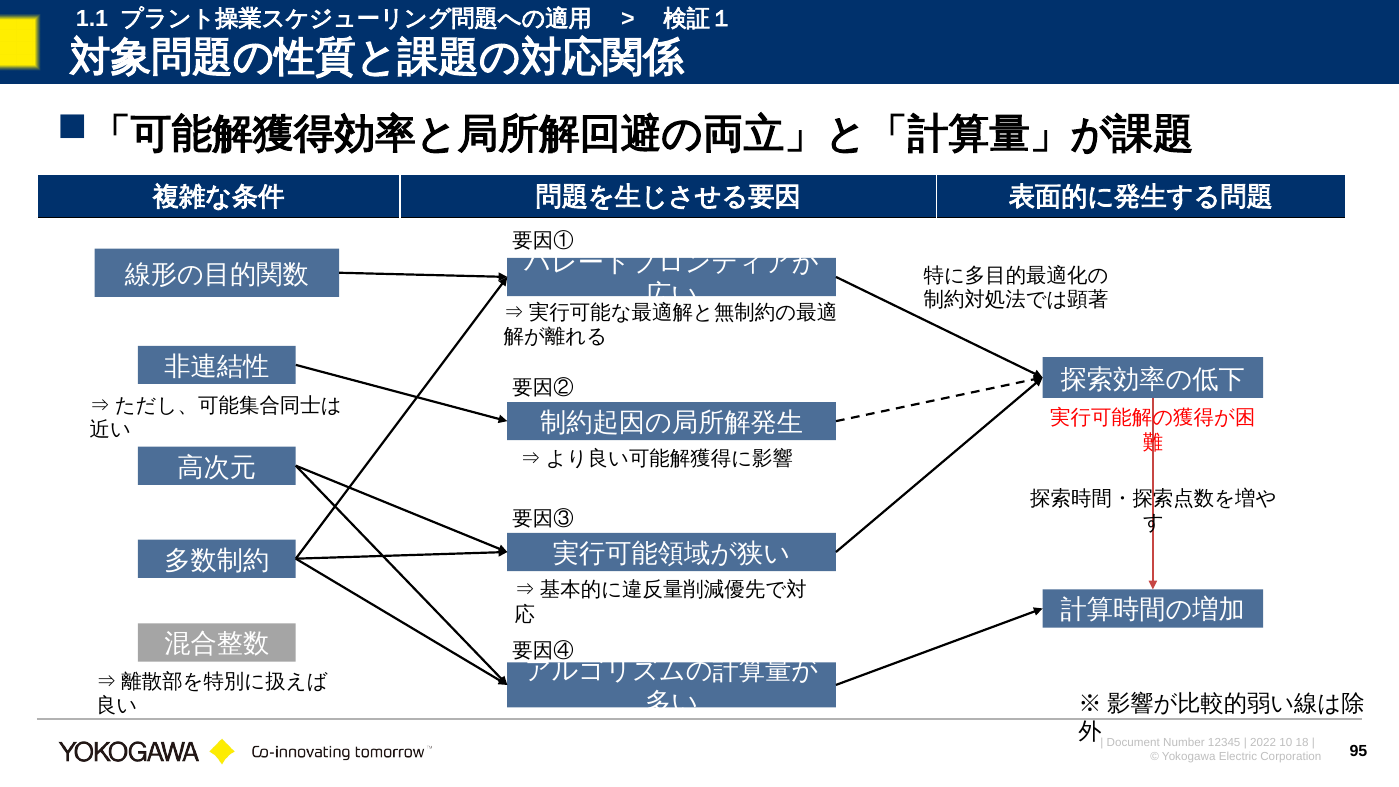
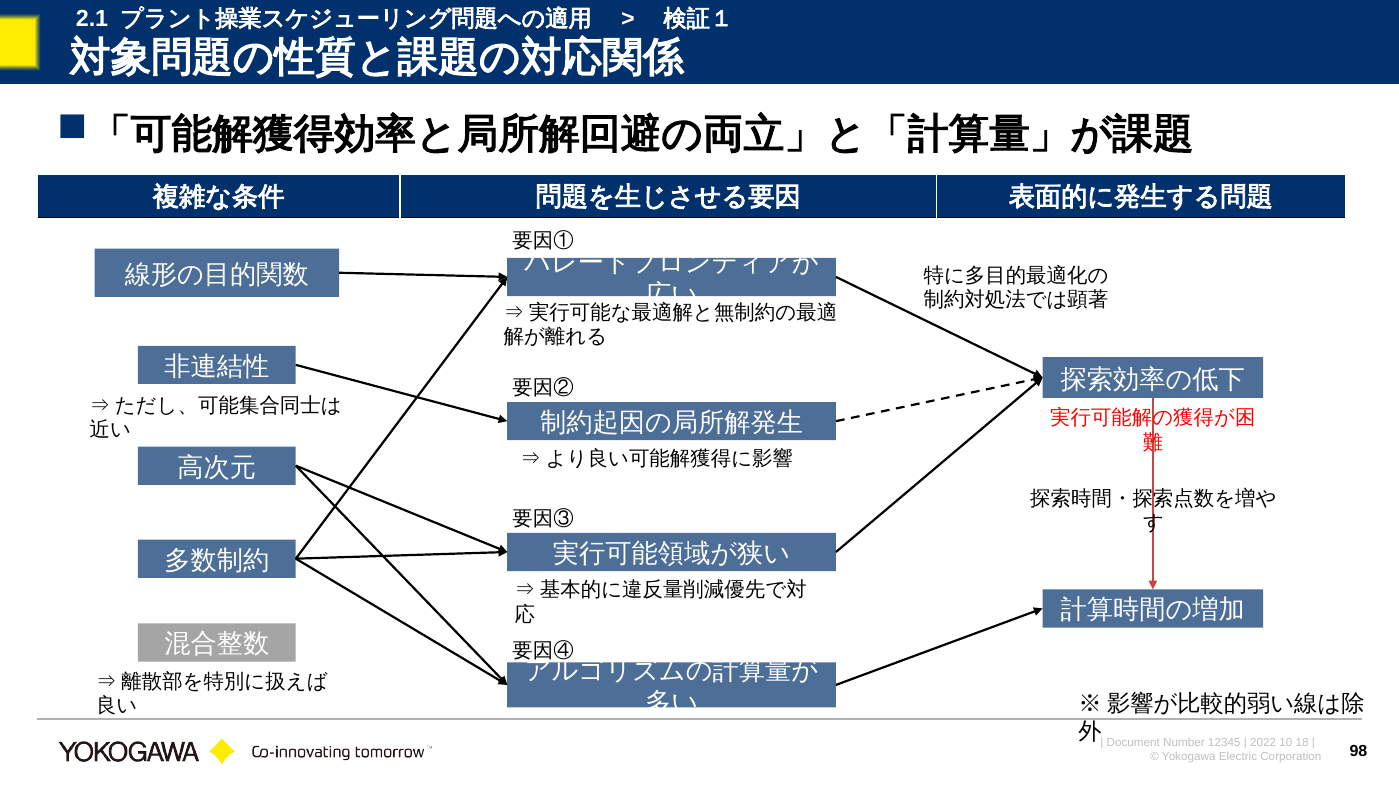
1.1: 1.1 -> 2.1
95: 95 -> 98
